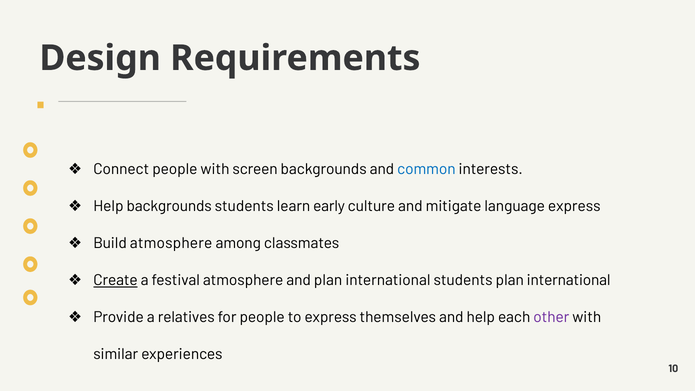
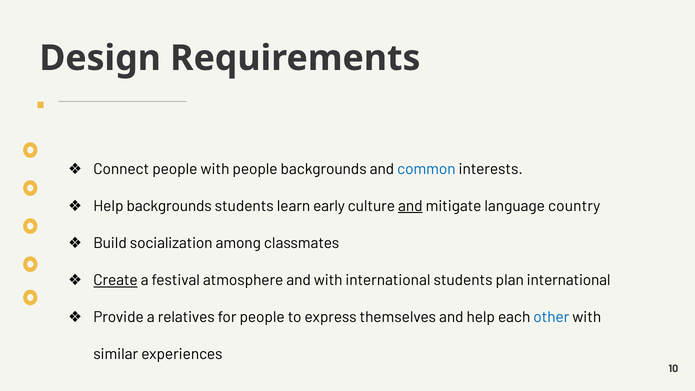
with screen: screen -> people
and at (410, 206) underline: none -> present
language express: express -> country
Build atmosphere: atmosphere -> socialization
and plan: plan -> with
other colour: purple -> blue
